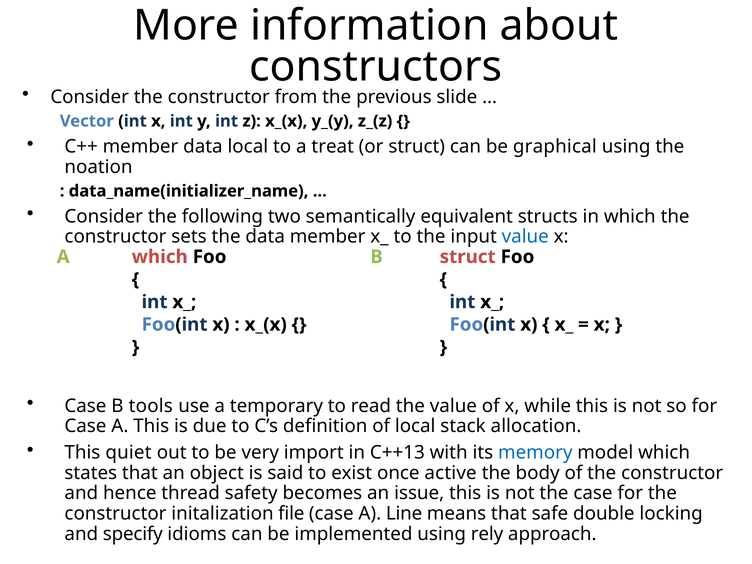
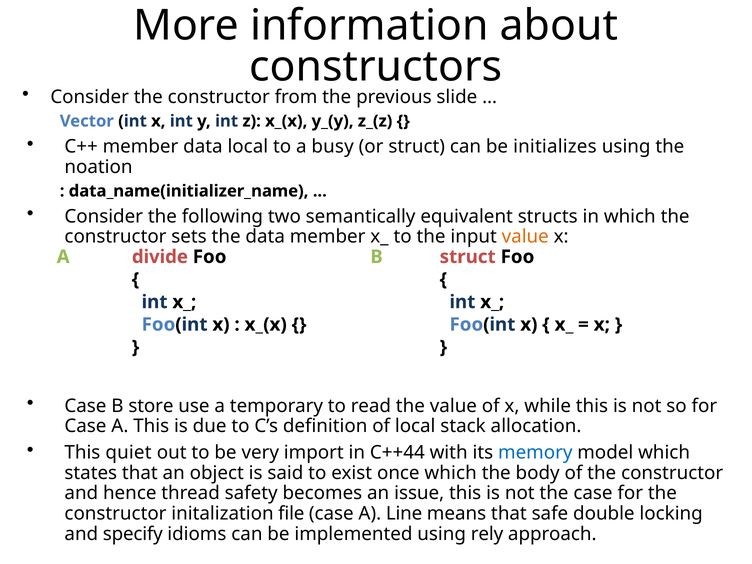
treat: treat -> busy
graphical: graphical -> initializes
value at (525, 237) colour: blue -> orange
which at (160, 257): which -> divide
tools: tools -> store
C++13: C++13 -> C++44
once active: active -> which
